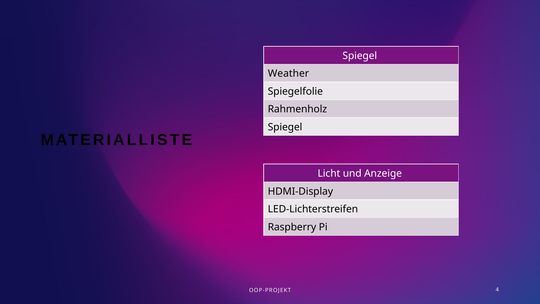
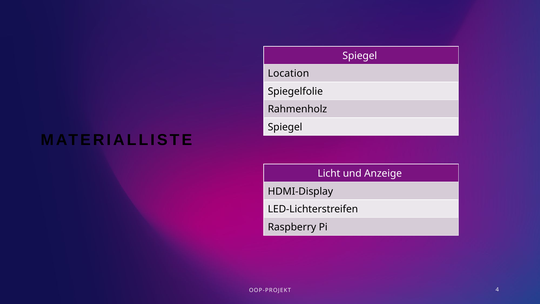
Weather: Weather -> Location
